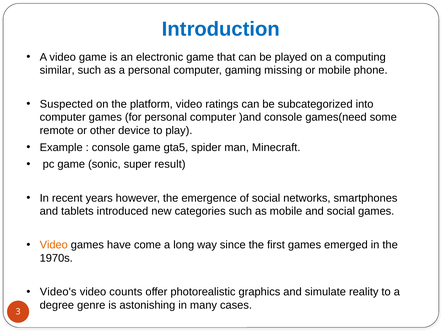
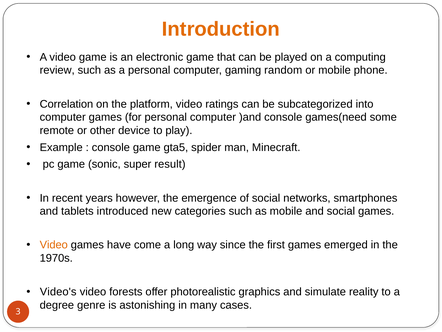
Introduction colour: blue -> orange
similar: similar -> review
missing: missing -> random
Suspected: Suspected -> Correlation
counts: counts -> forests
